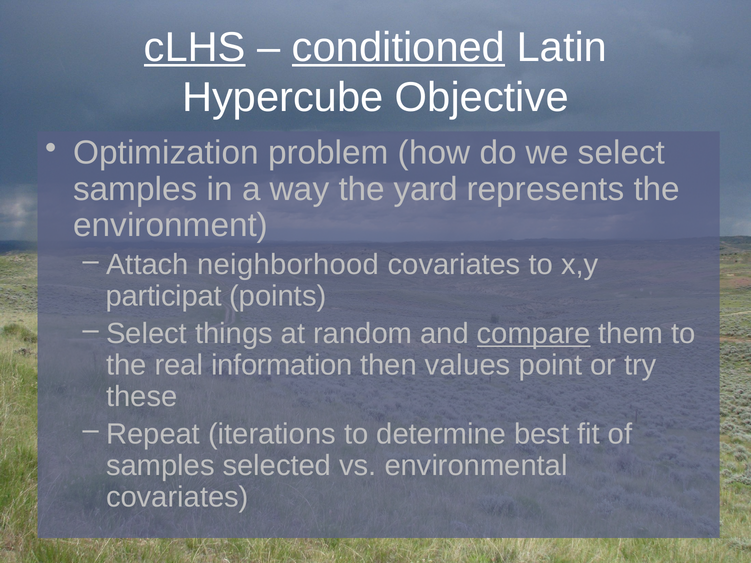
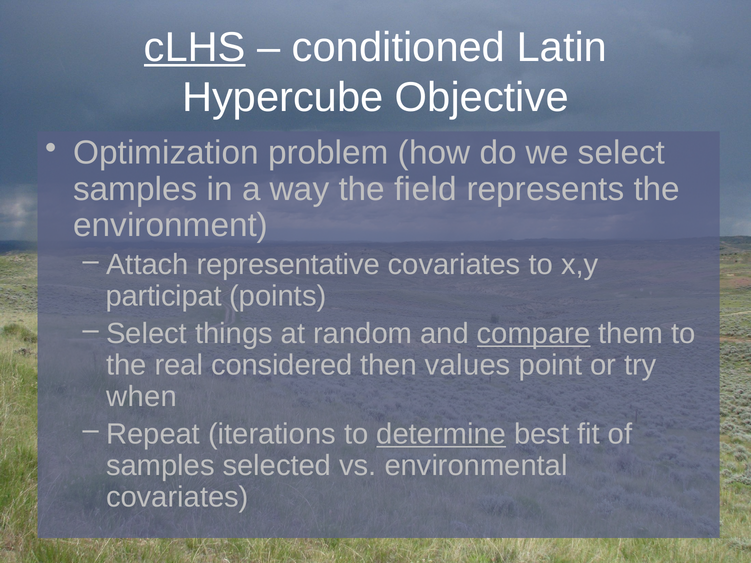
conditioned underline: present -> none
yard: yard -> field
neighborhood: neighborhood -> representative
information: information -> considered
these: these -> when
determine underline: none -> present
